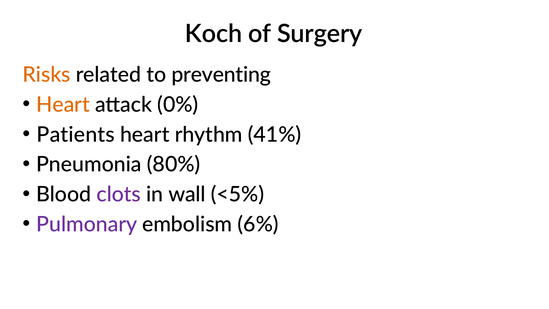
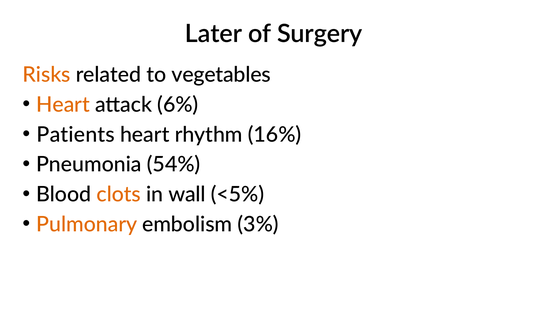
Koch: Koch -> Later
preventing: preventing -> vegetables
0%: 0% -> 6%
41%: 41% -> 16%
80%: 80% -> 54%
clots colour: purple -> orange
Pulmonary colour: purple -> orange
6%: 6% -> 3%
